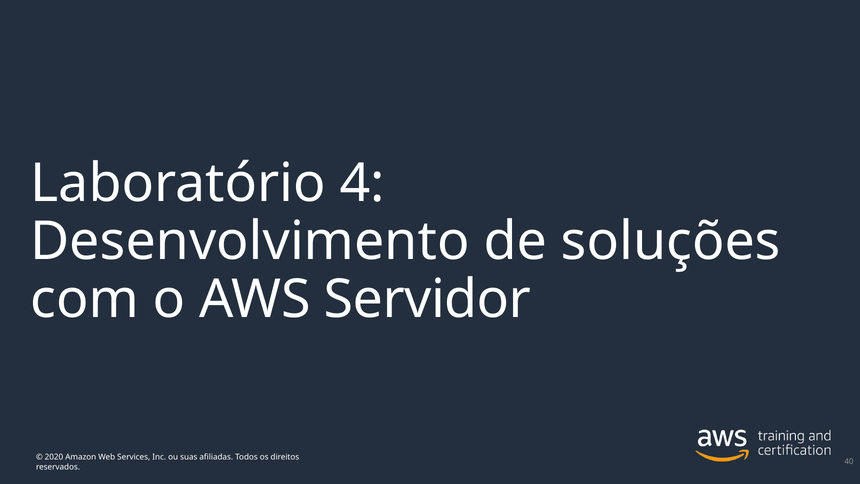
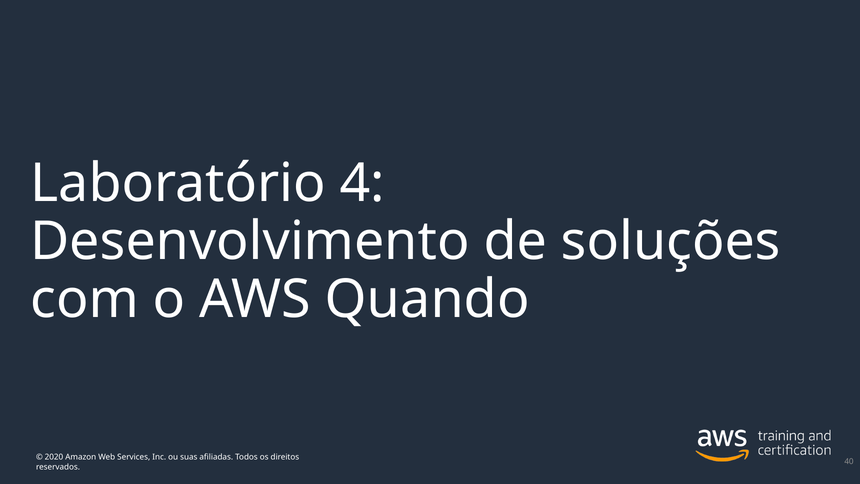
Servidor: Servidor -> Quando
